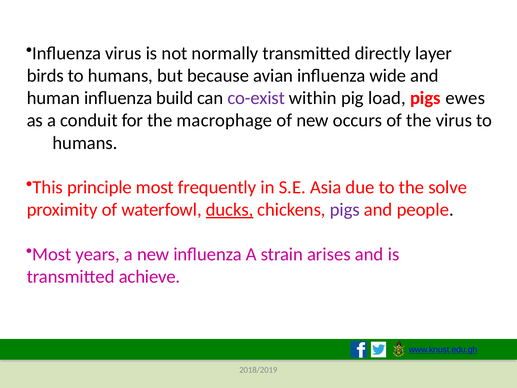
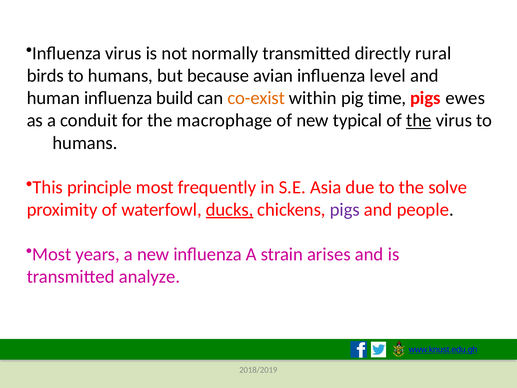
layer: layer -> rural
wide: wide -> level
co-exist colour: purple -> orange
load: load -> time
occurs: occurs -> typical
the at (419, 120) underline: none -> present
achieve: achieve -> analyze
